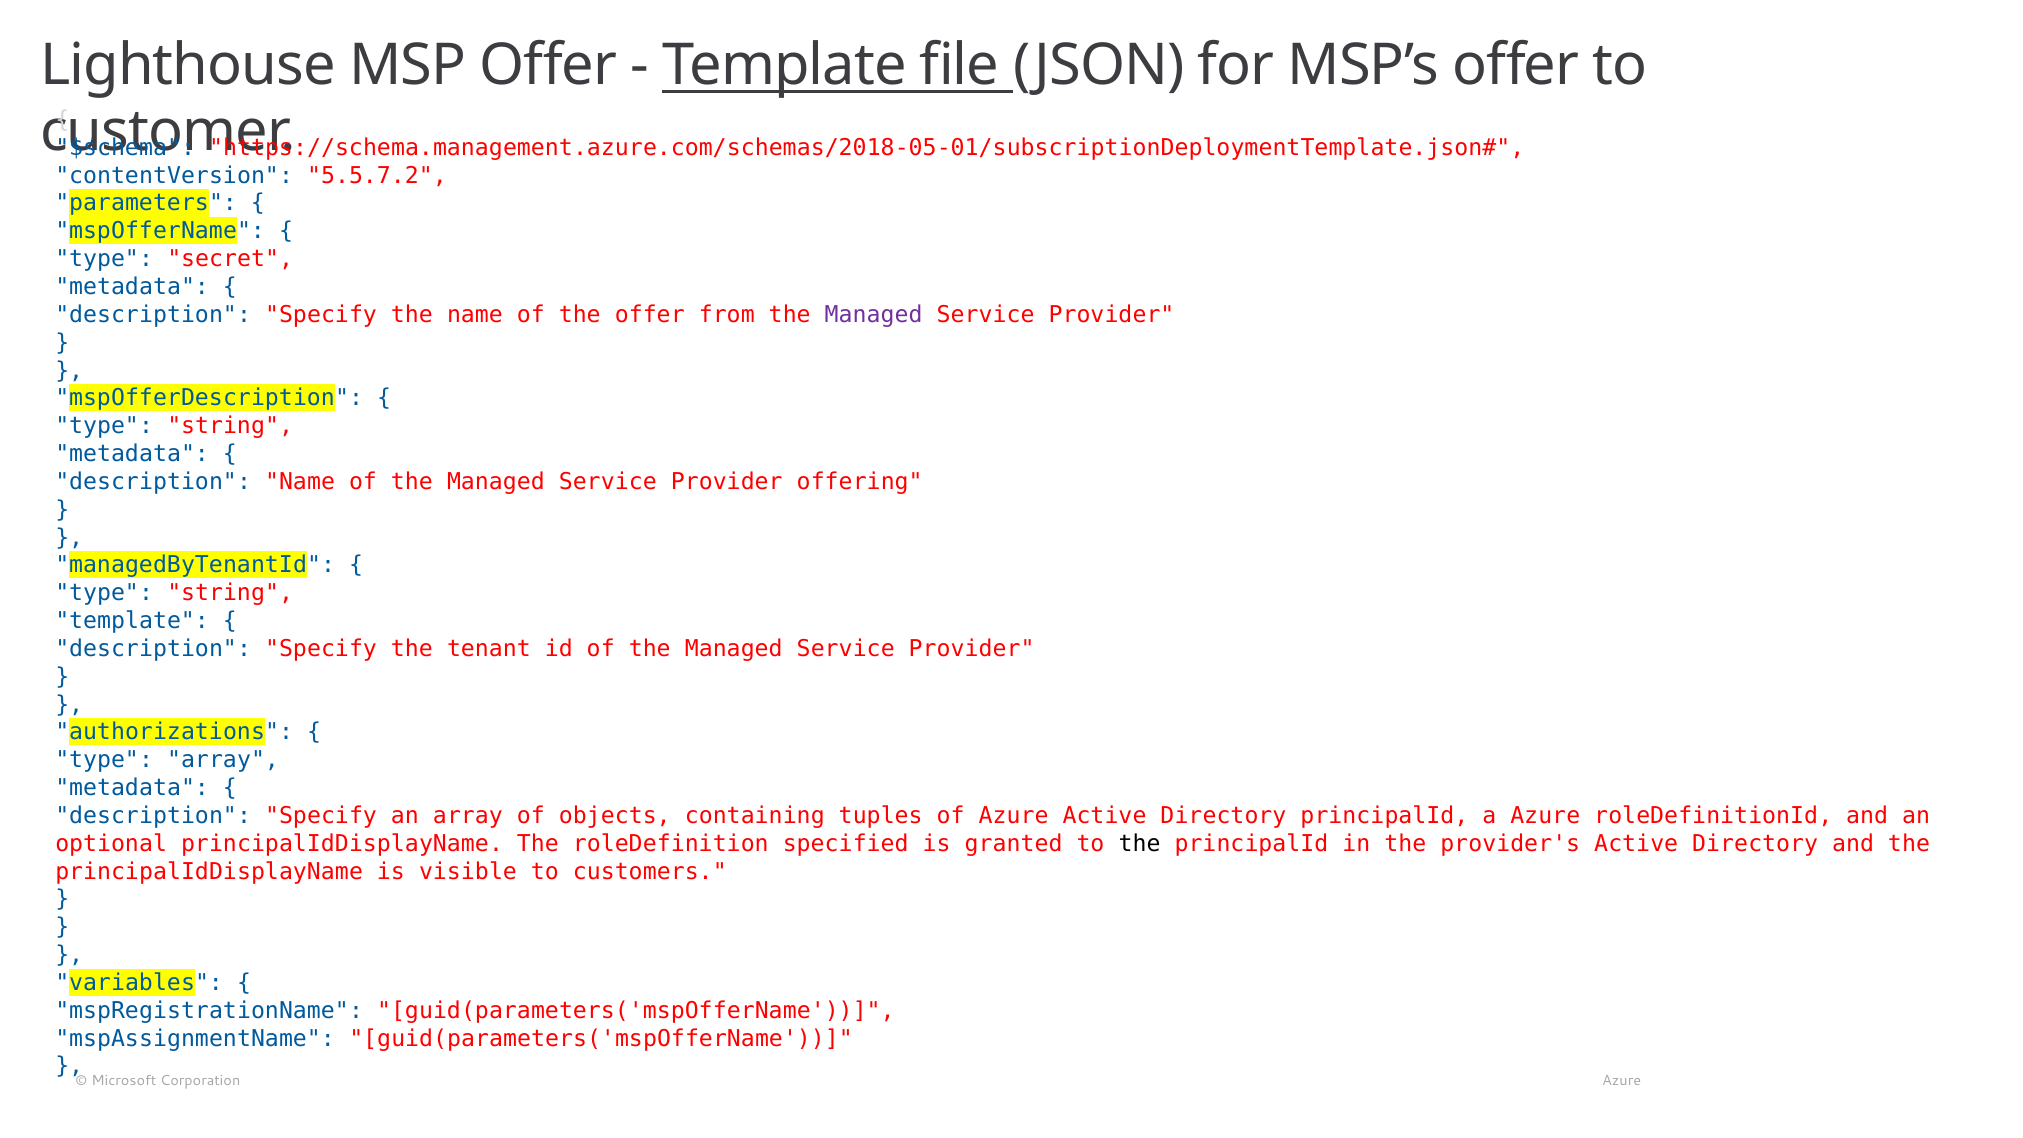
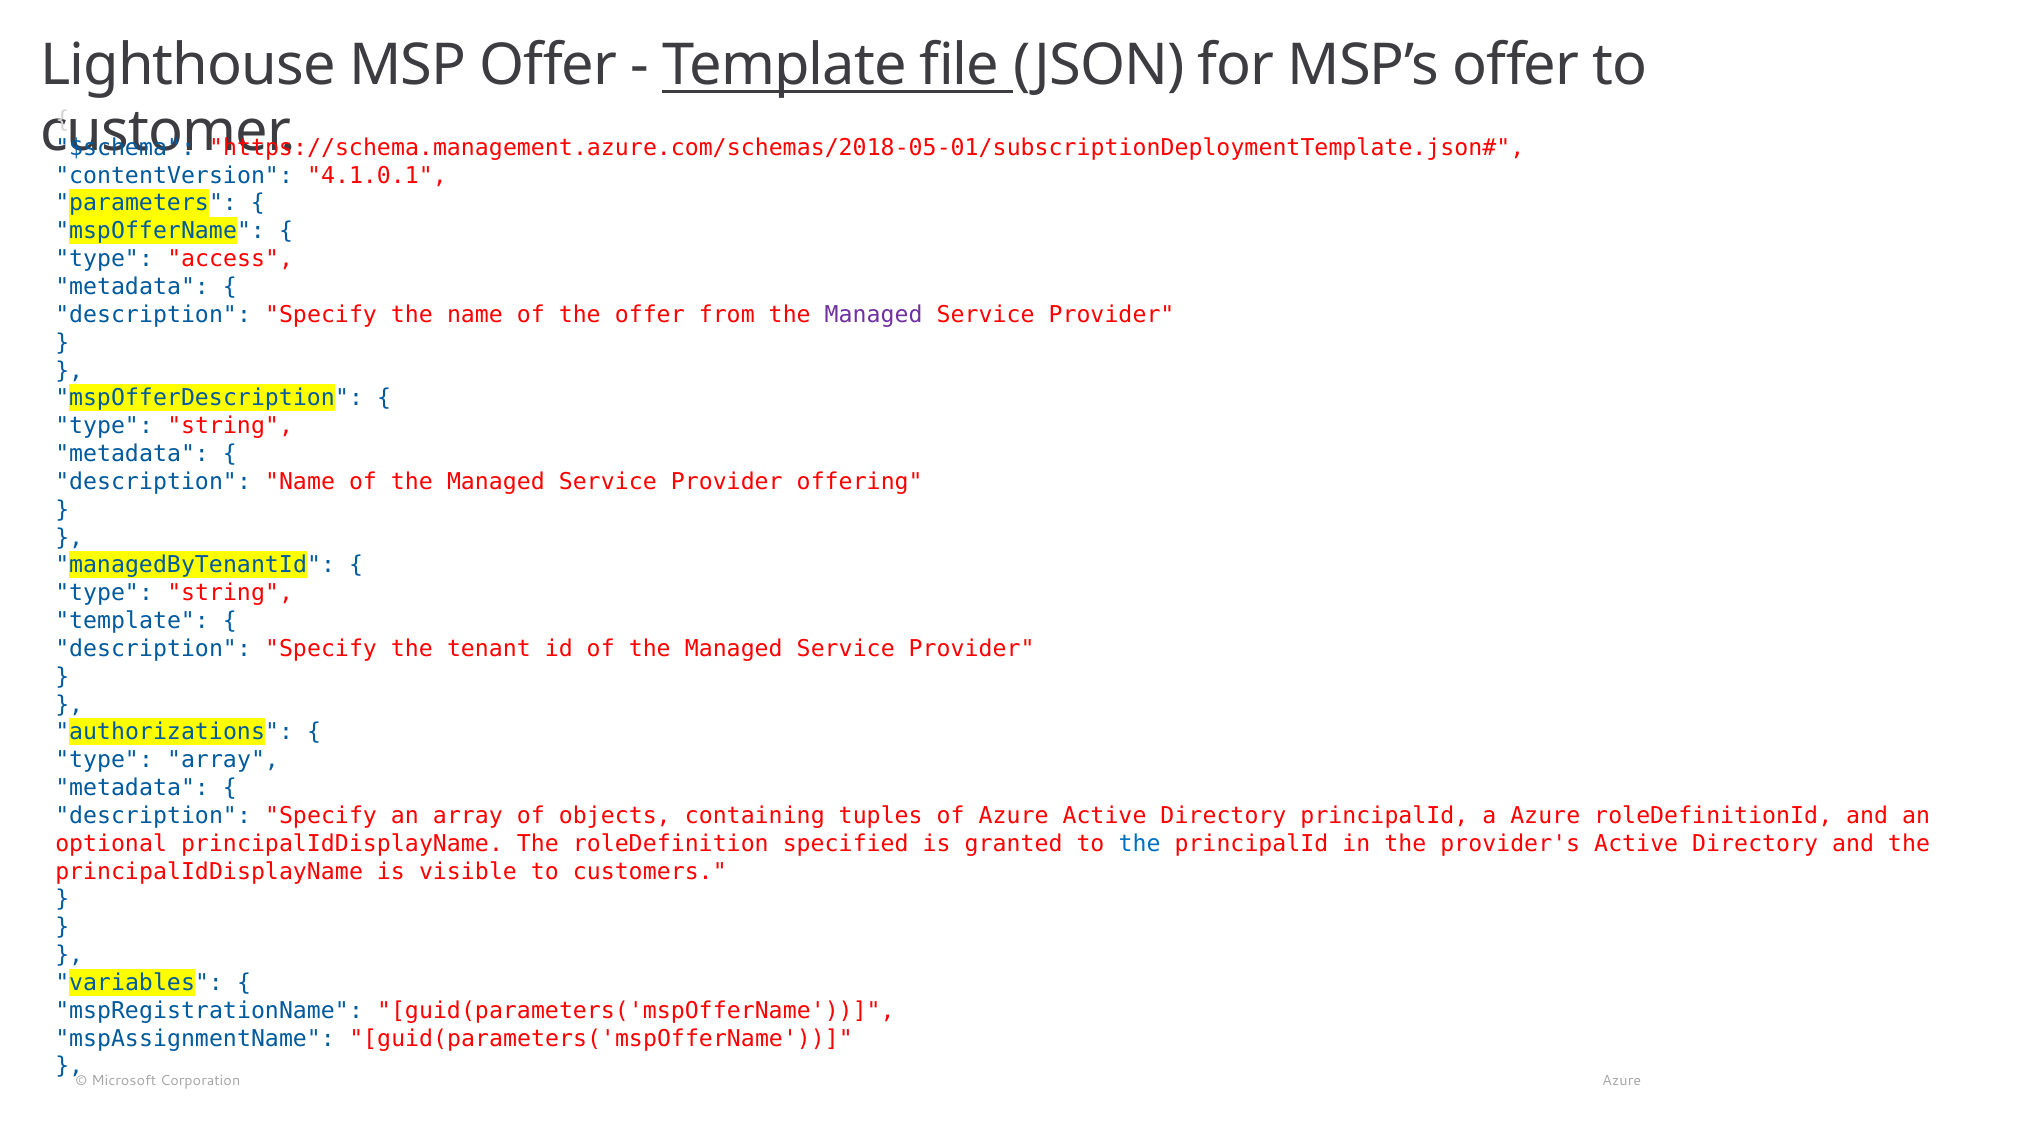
5.5.7.2: 5.5.7.2 -> 4.1.0.1
secret: secret -> access
the at (1139, 844) colour: black -> blue
